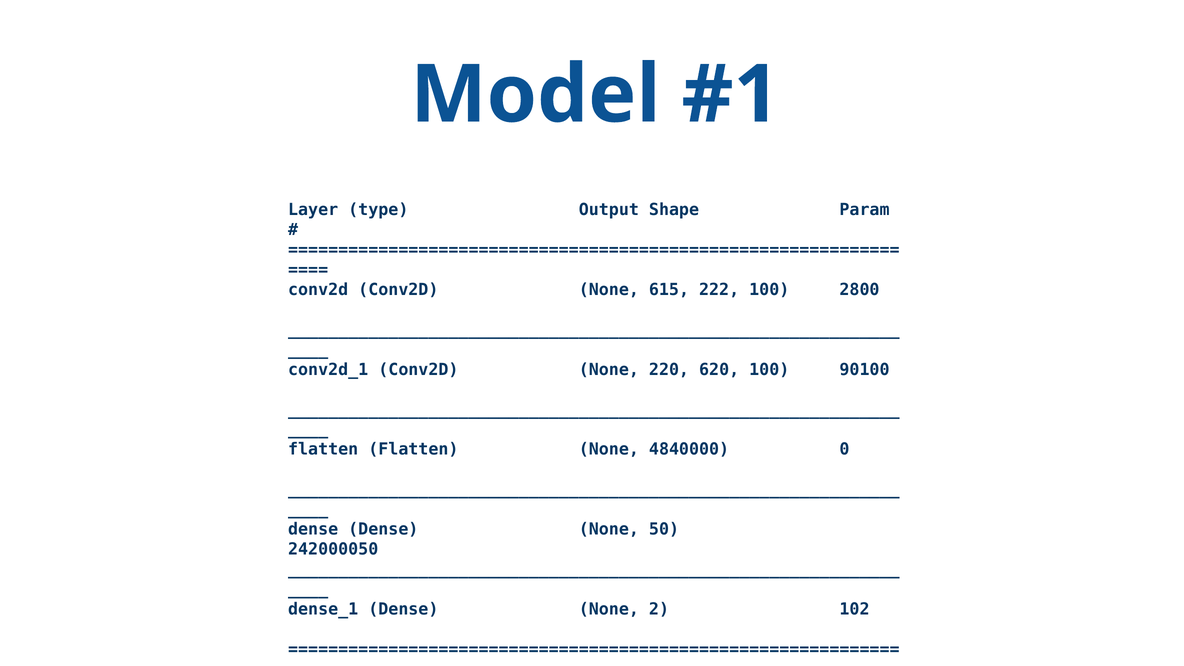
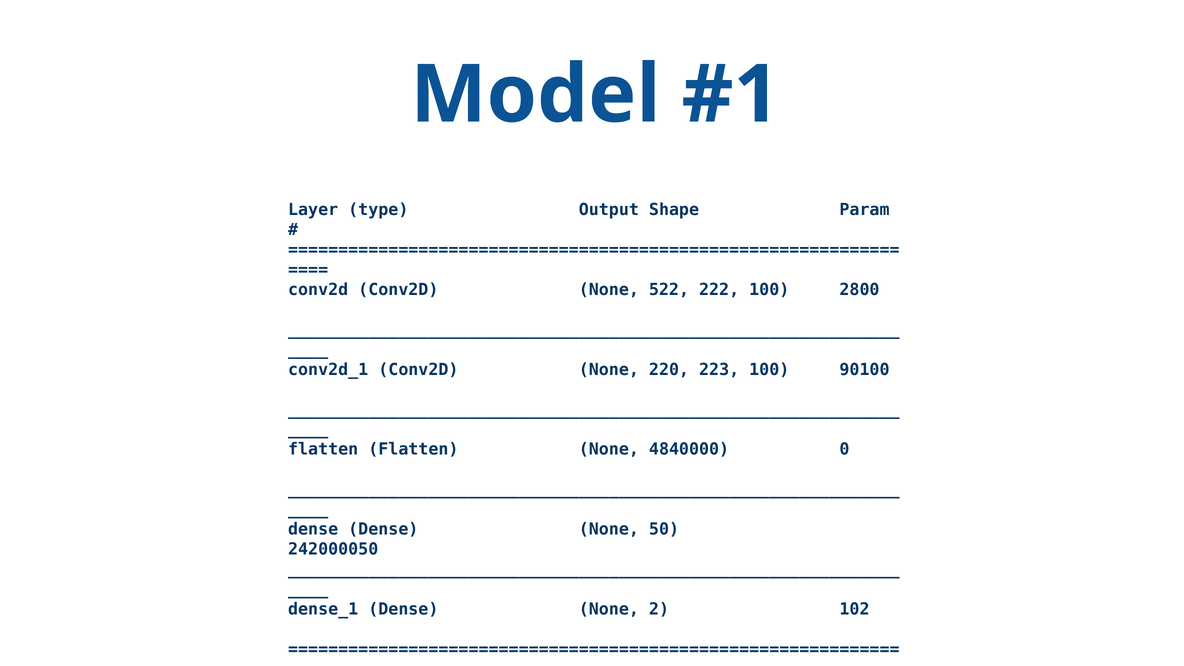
615: 615 -> 522
620: 620 -> 223
